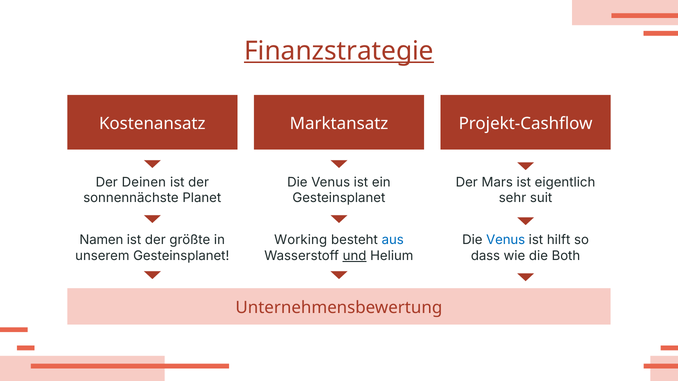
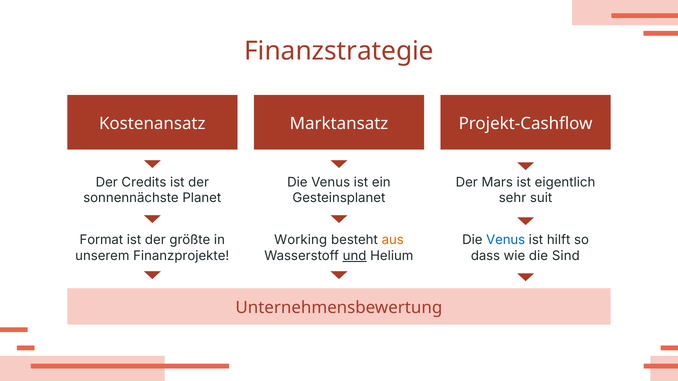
Finanzstrategie underline: present -> none
Deinen: Deinen -> Credits
Namen: Namen -> Format
aus colour: blue -> orange
unserem Gesteinsplanet: Gesteinsplanet -> Finanzprojekte
Both: Both -> Sind
